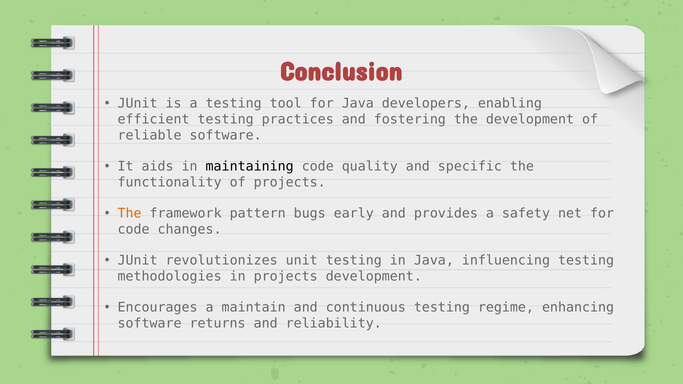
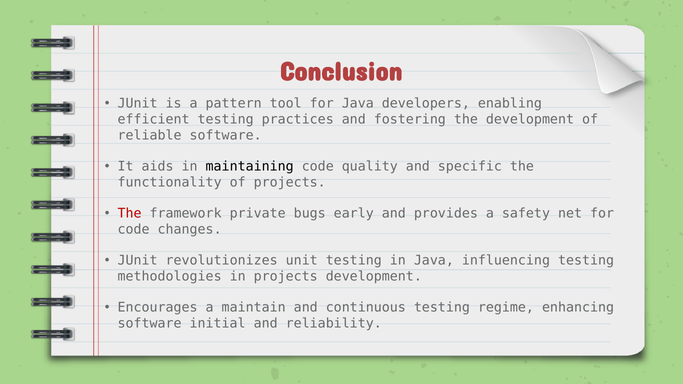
a testing: testing -> pattern
The at (130, 214) colour: orange -> red
pattern: pattern -> private
returns: returns -> initial
